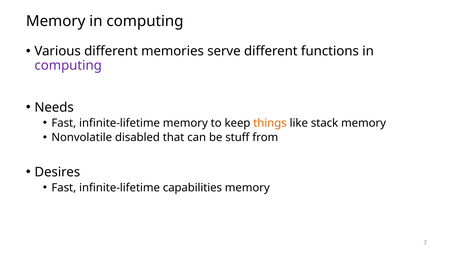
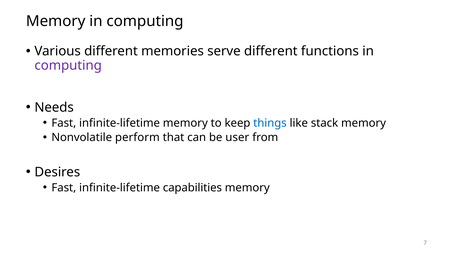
things colour: orange -> blue
disabled: disabled -> perform
stuff: stuff -> user
